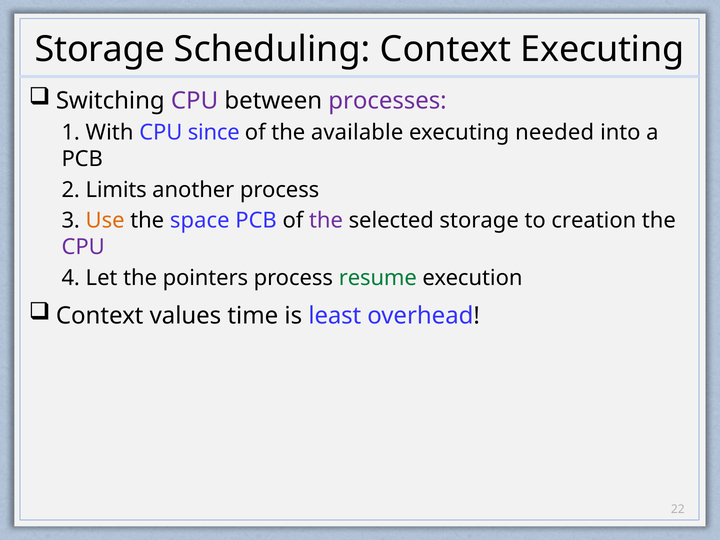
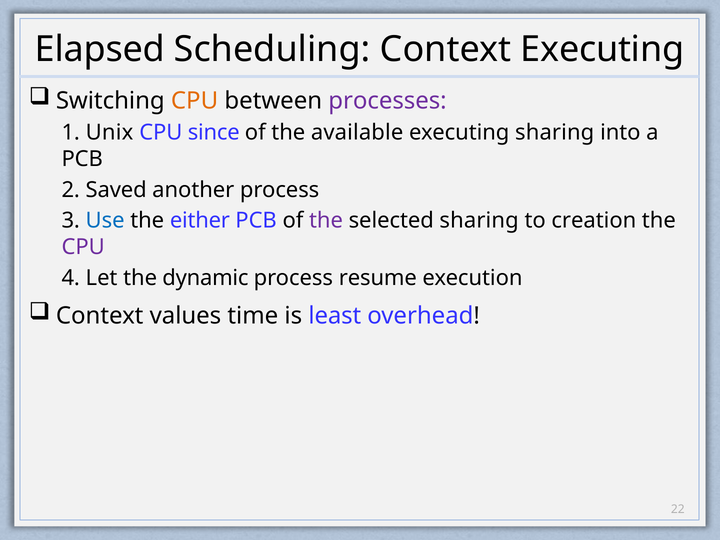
Storage at (100, 50): Storage -> Elapsed
CPU at (195, 101) colour: purple -> orange
With: With -> Unix
executing needed: needed -> sharing
Limits: Limits -> Saved
Use colour: orange -> blue
space: space -> either
selected storage: storage -> sharing
pointers: pointers -> dynamic
resume colour: green -> black
